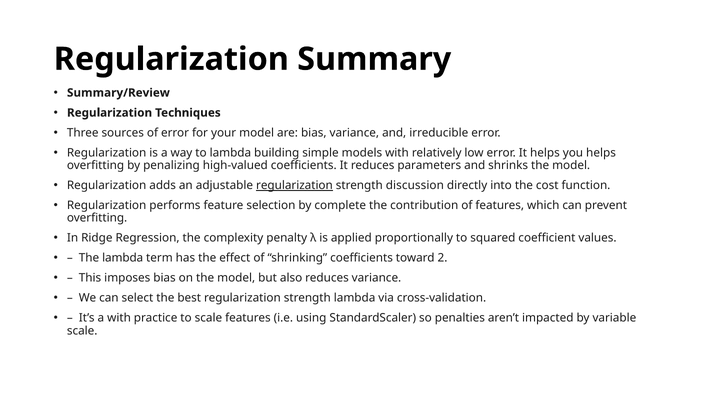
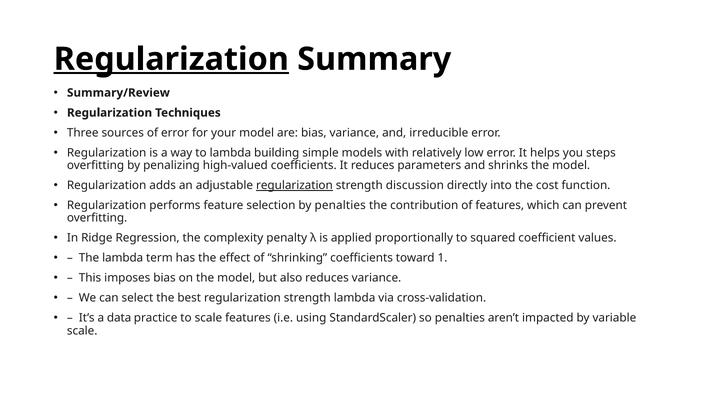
Regularization at (171, 59) underline: none -> present
you helps: helps -> steps
by complete: complete -> penalties
2: 2 -> 1
a with: with -> data
